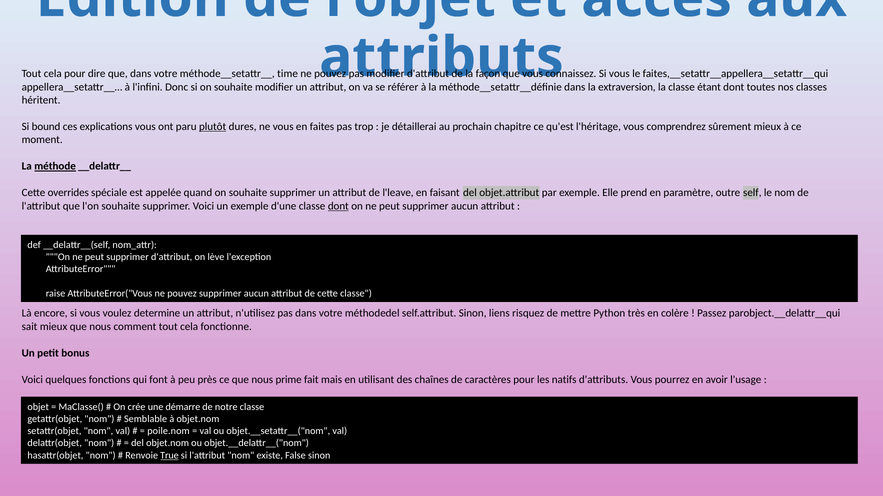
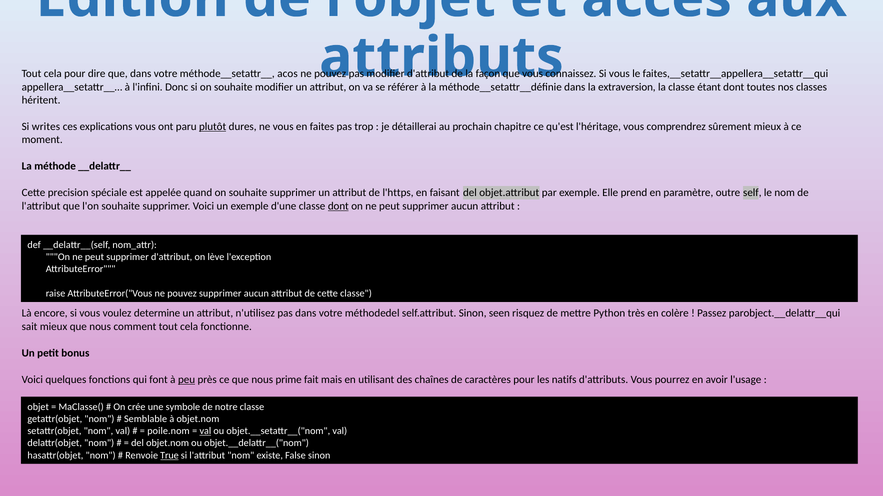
time: time -> acos
bound: bound -> writes
méthode underline: present -> none
overrides: overrides -> precision
l'leave: l'leave -> l'https
liens: liens -> seen
peu underline: none -> present
démarre: démarre -> symbole
val at (205, 432) underline: none -> present
